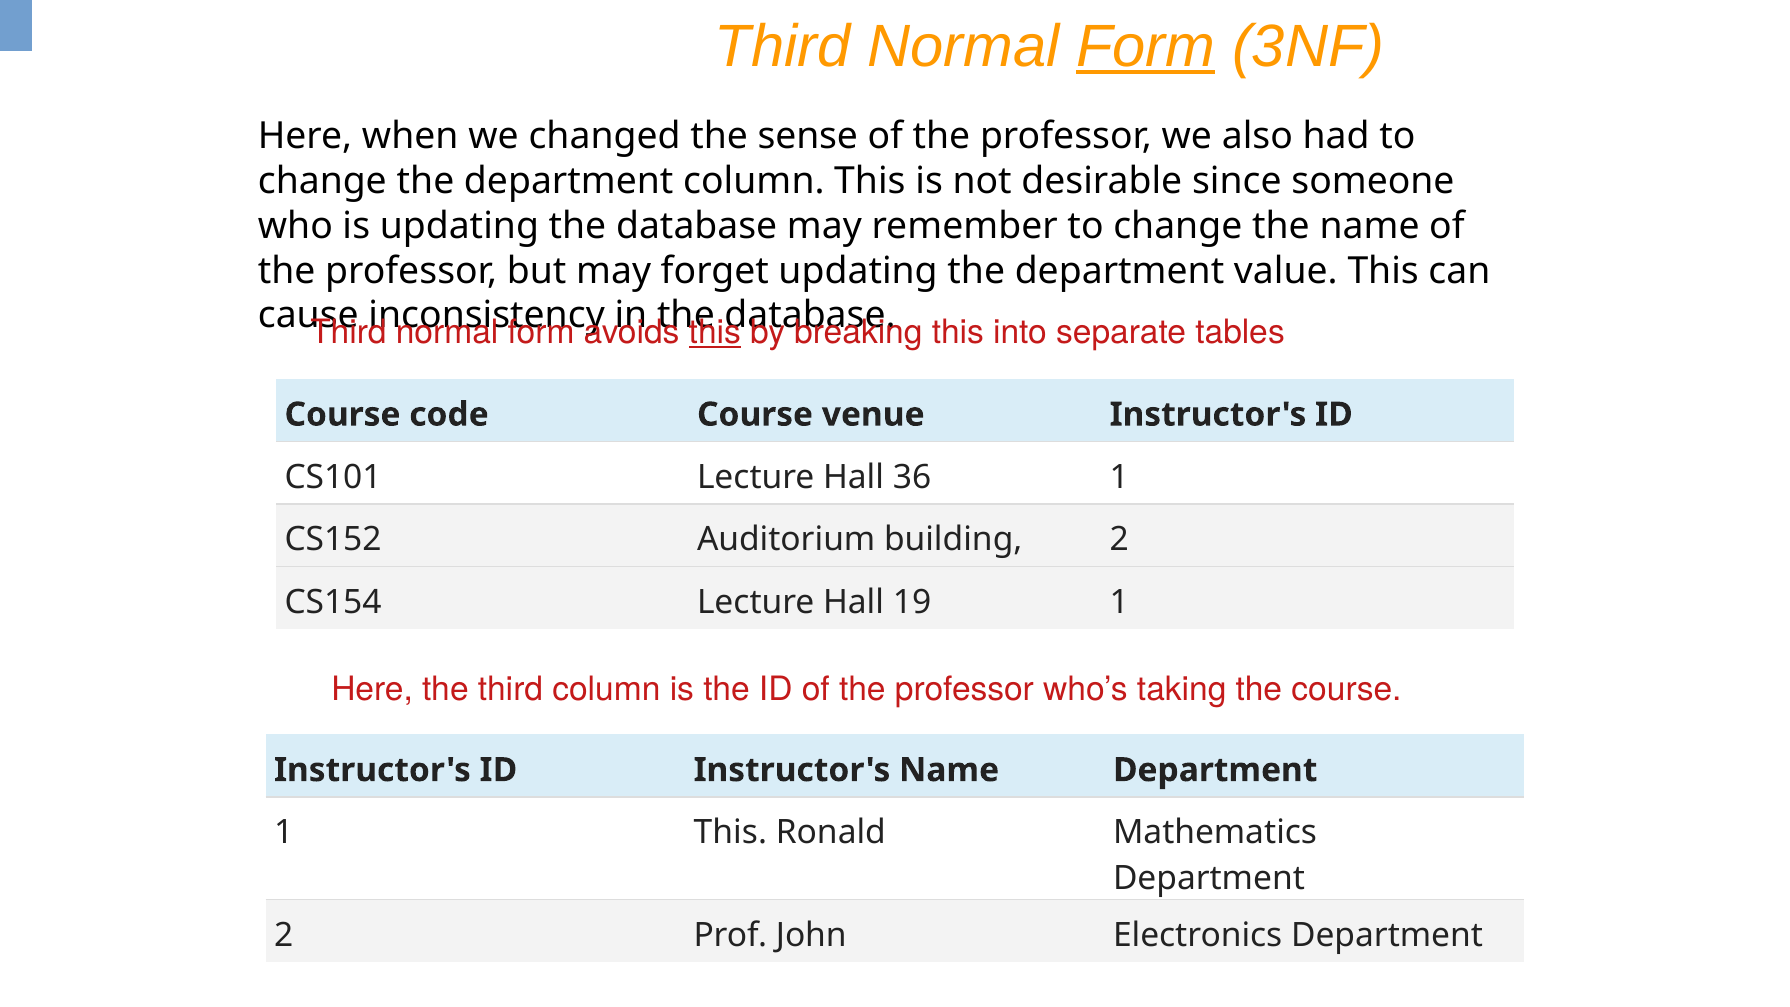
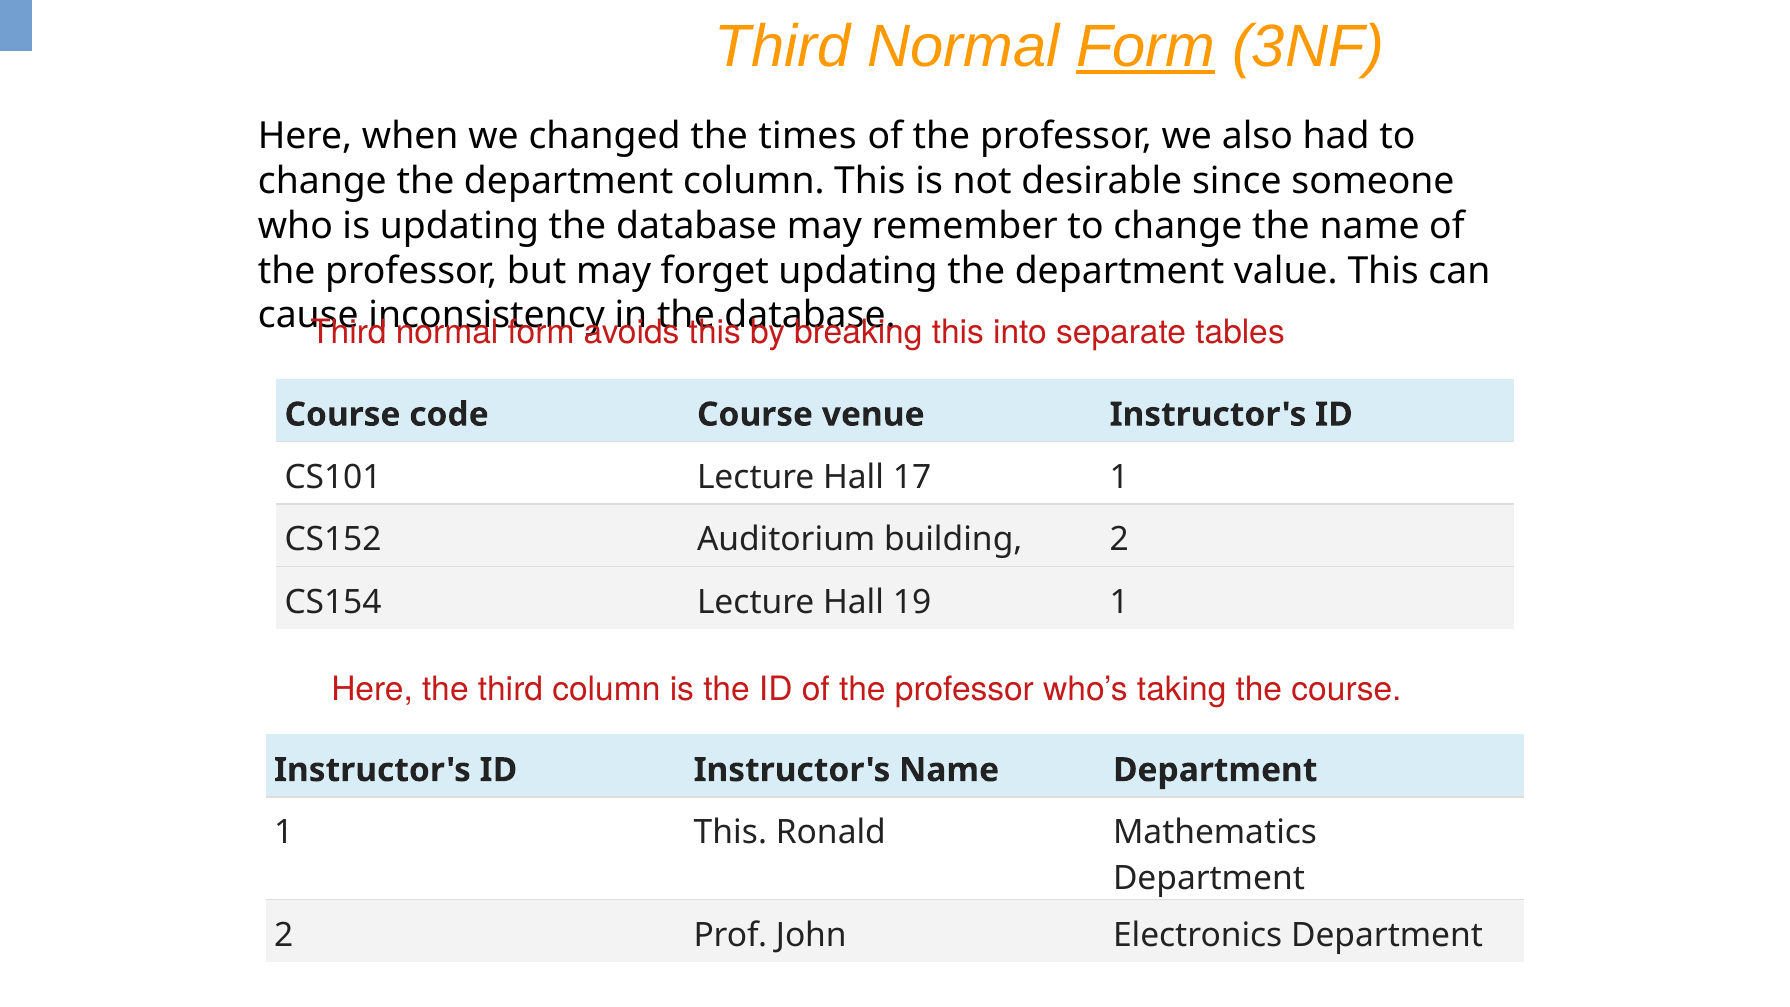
sense: sense -> times
this at (715, 333) underline: present -> none
36: 36 -> 17
